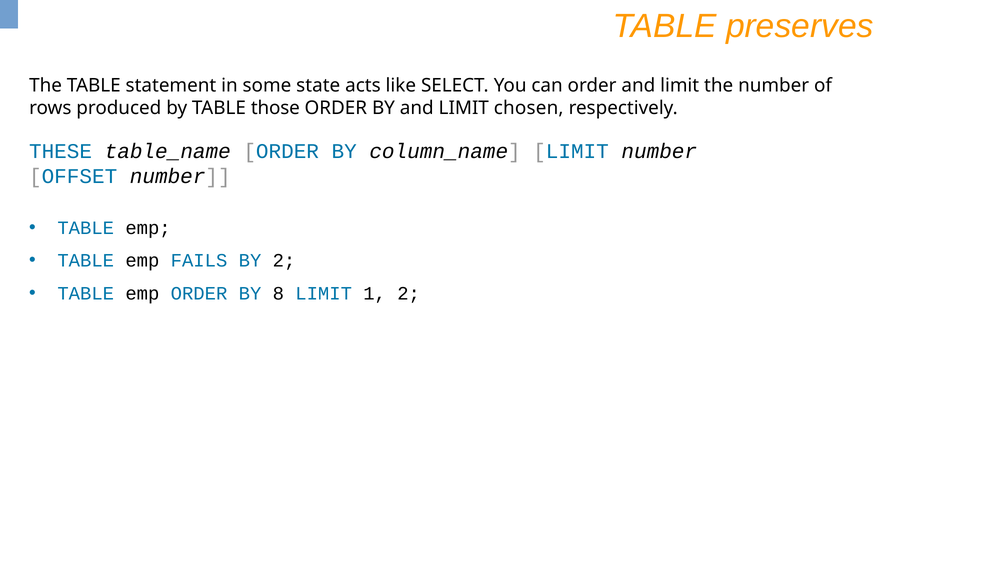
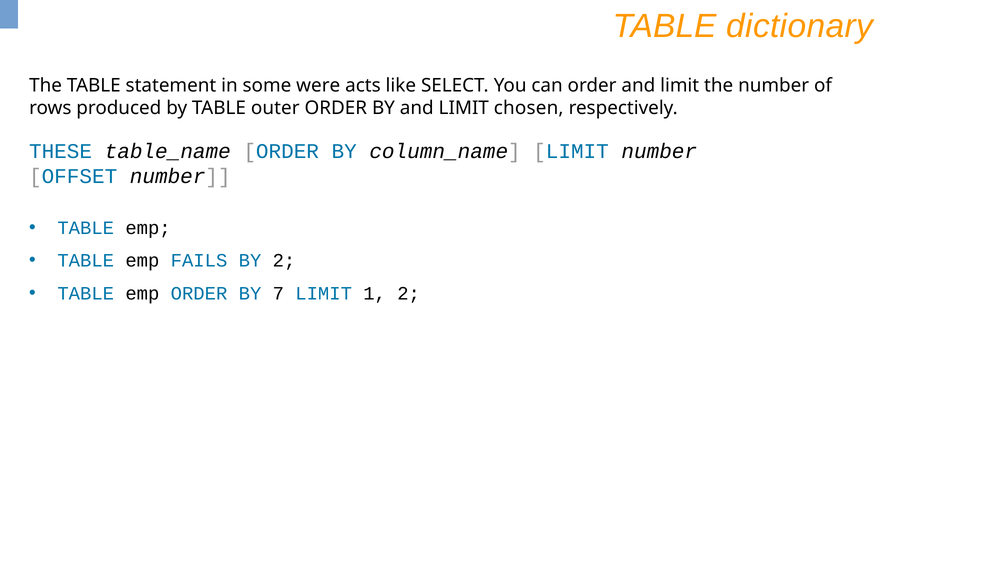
preserves: preserves -> dictionary
state: state -> were
those: those -> outer
8: 8 -> 7
